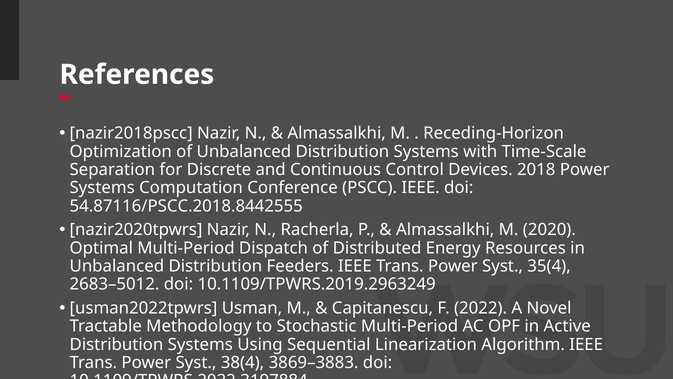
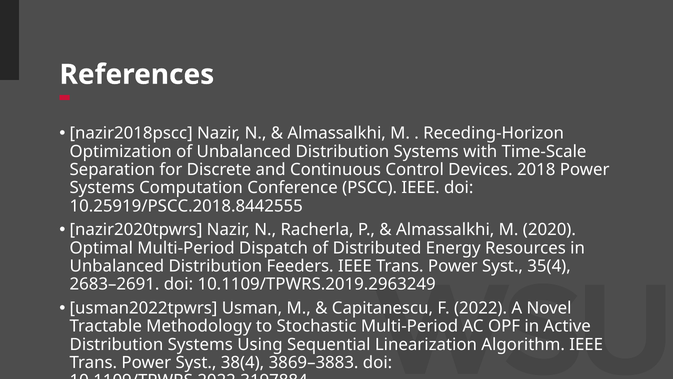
54.87116/PSCC.2018.8442555: 54.87116/PSCC.2018.8442555 -> 10.25919/PSCC.2018.8442555
2683–5012: 2683–5012 -> 2683–2691
